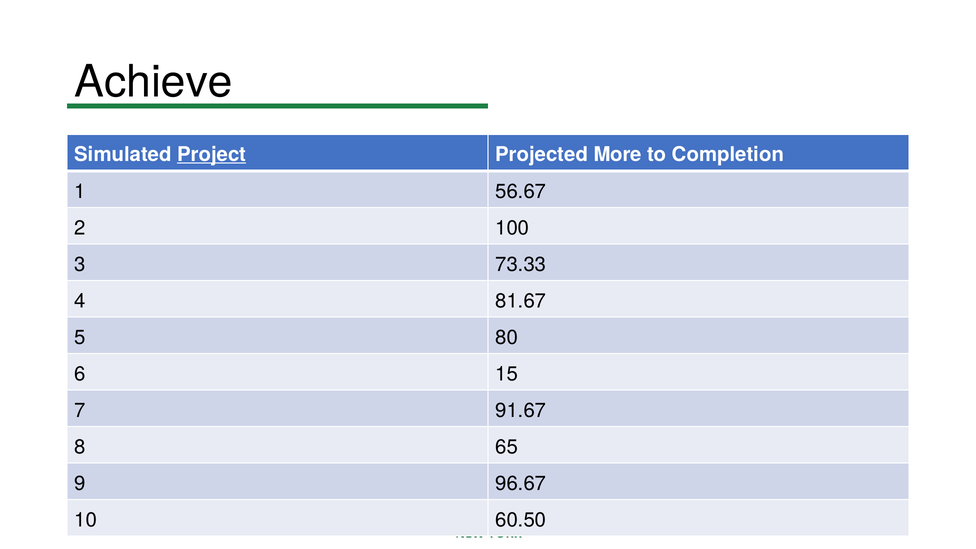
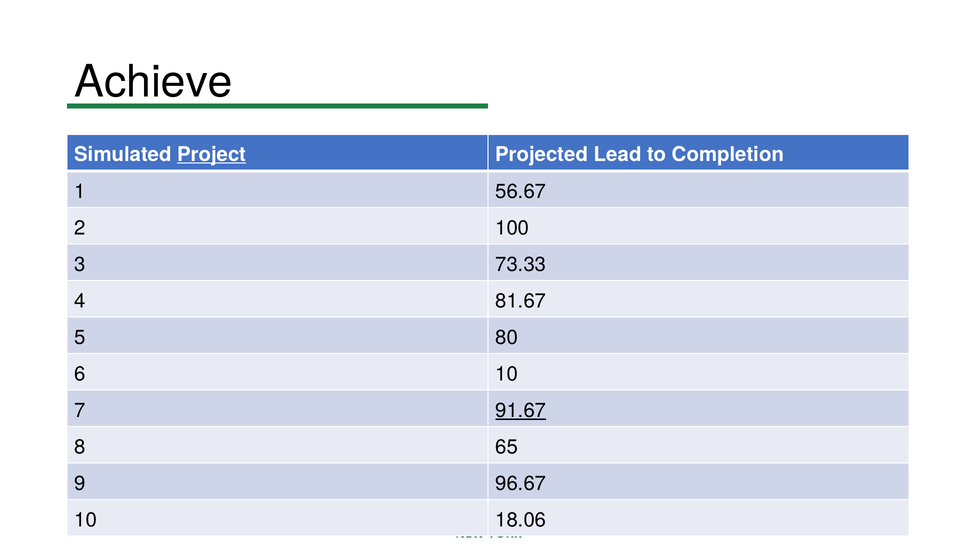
More: More -> Lead
6 15: 15 -> 10
91.67 underline: none -> present
60.50: 60.50 -> 18.06
